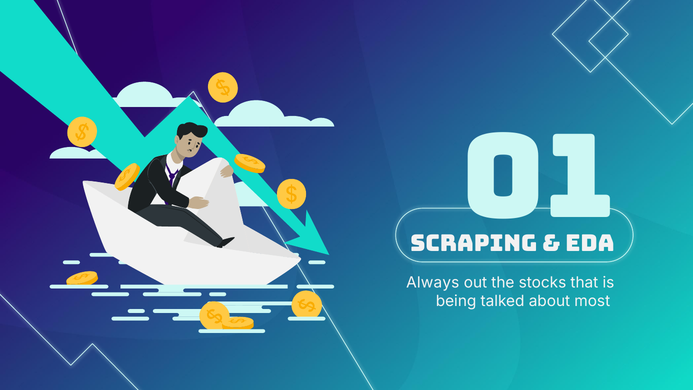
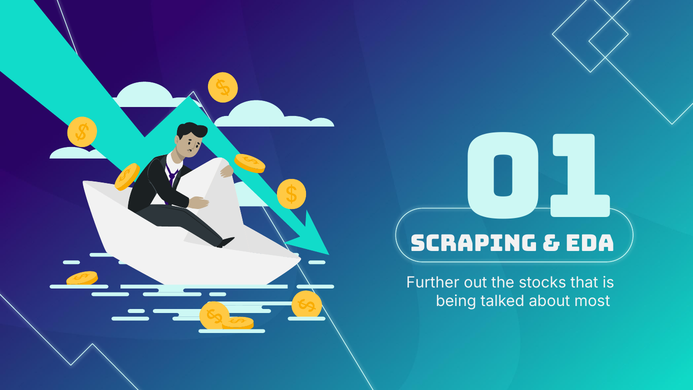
Always: Always -> Further
